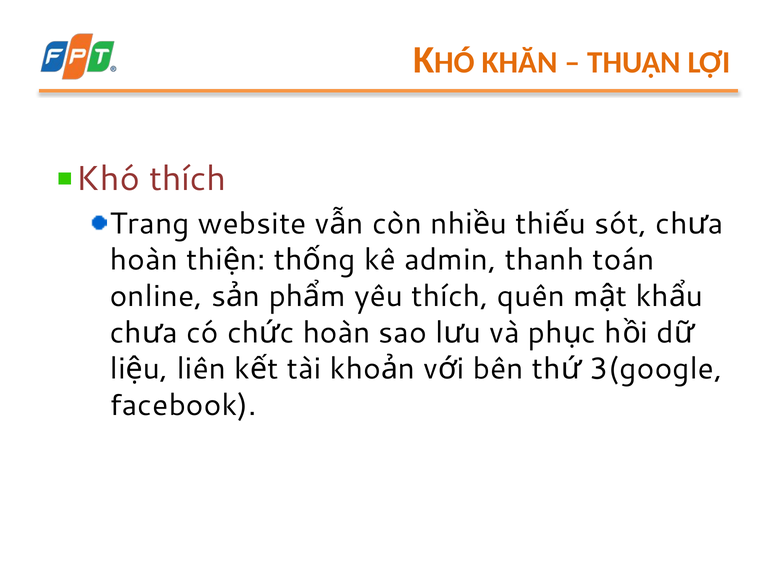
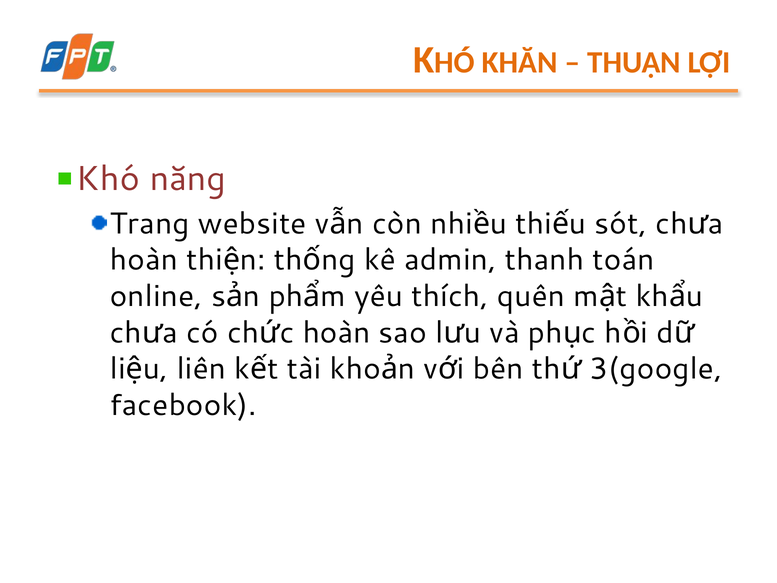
Khó thích: thích -> năng
